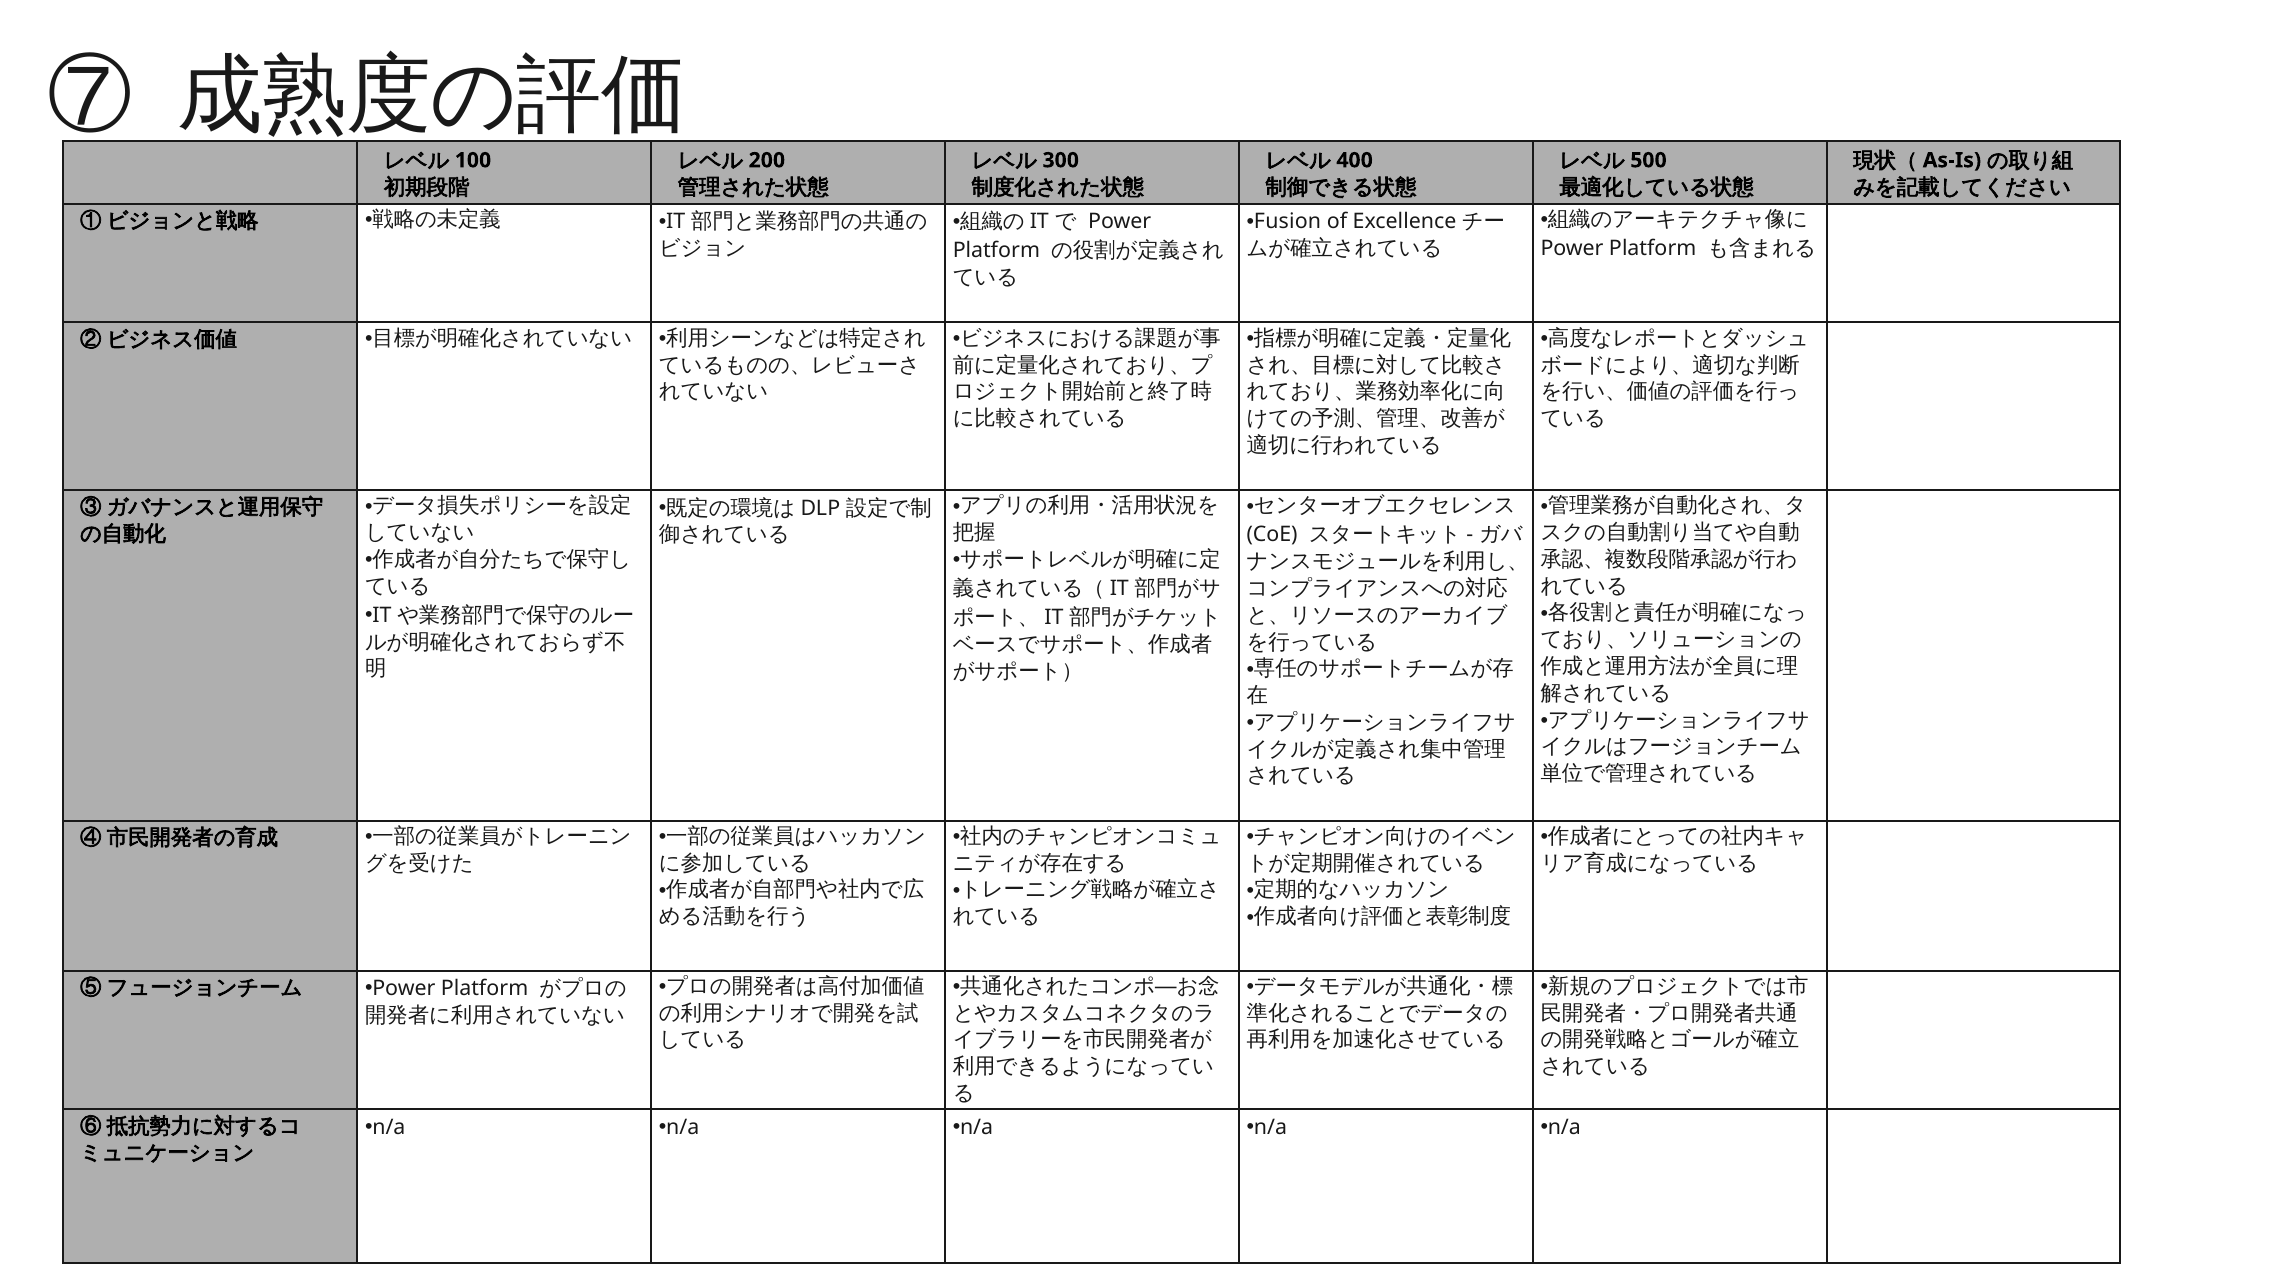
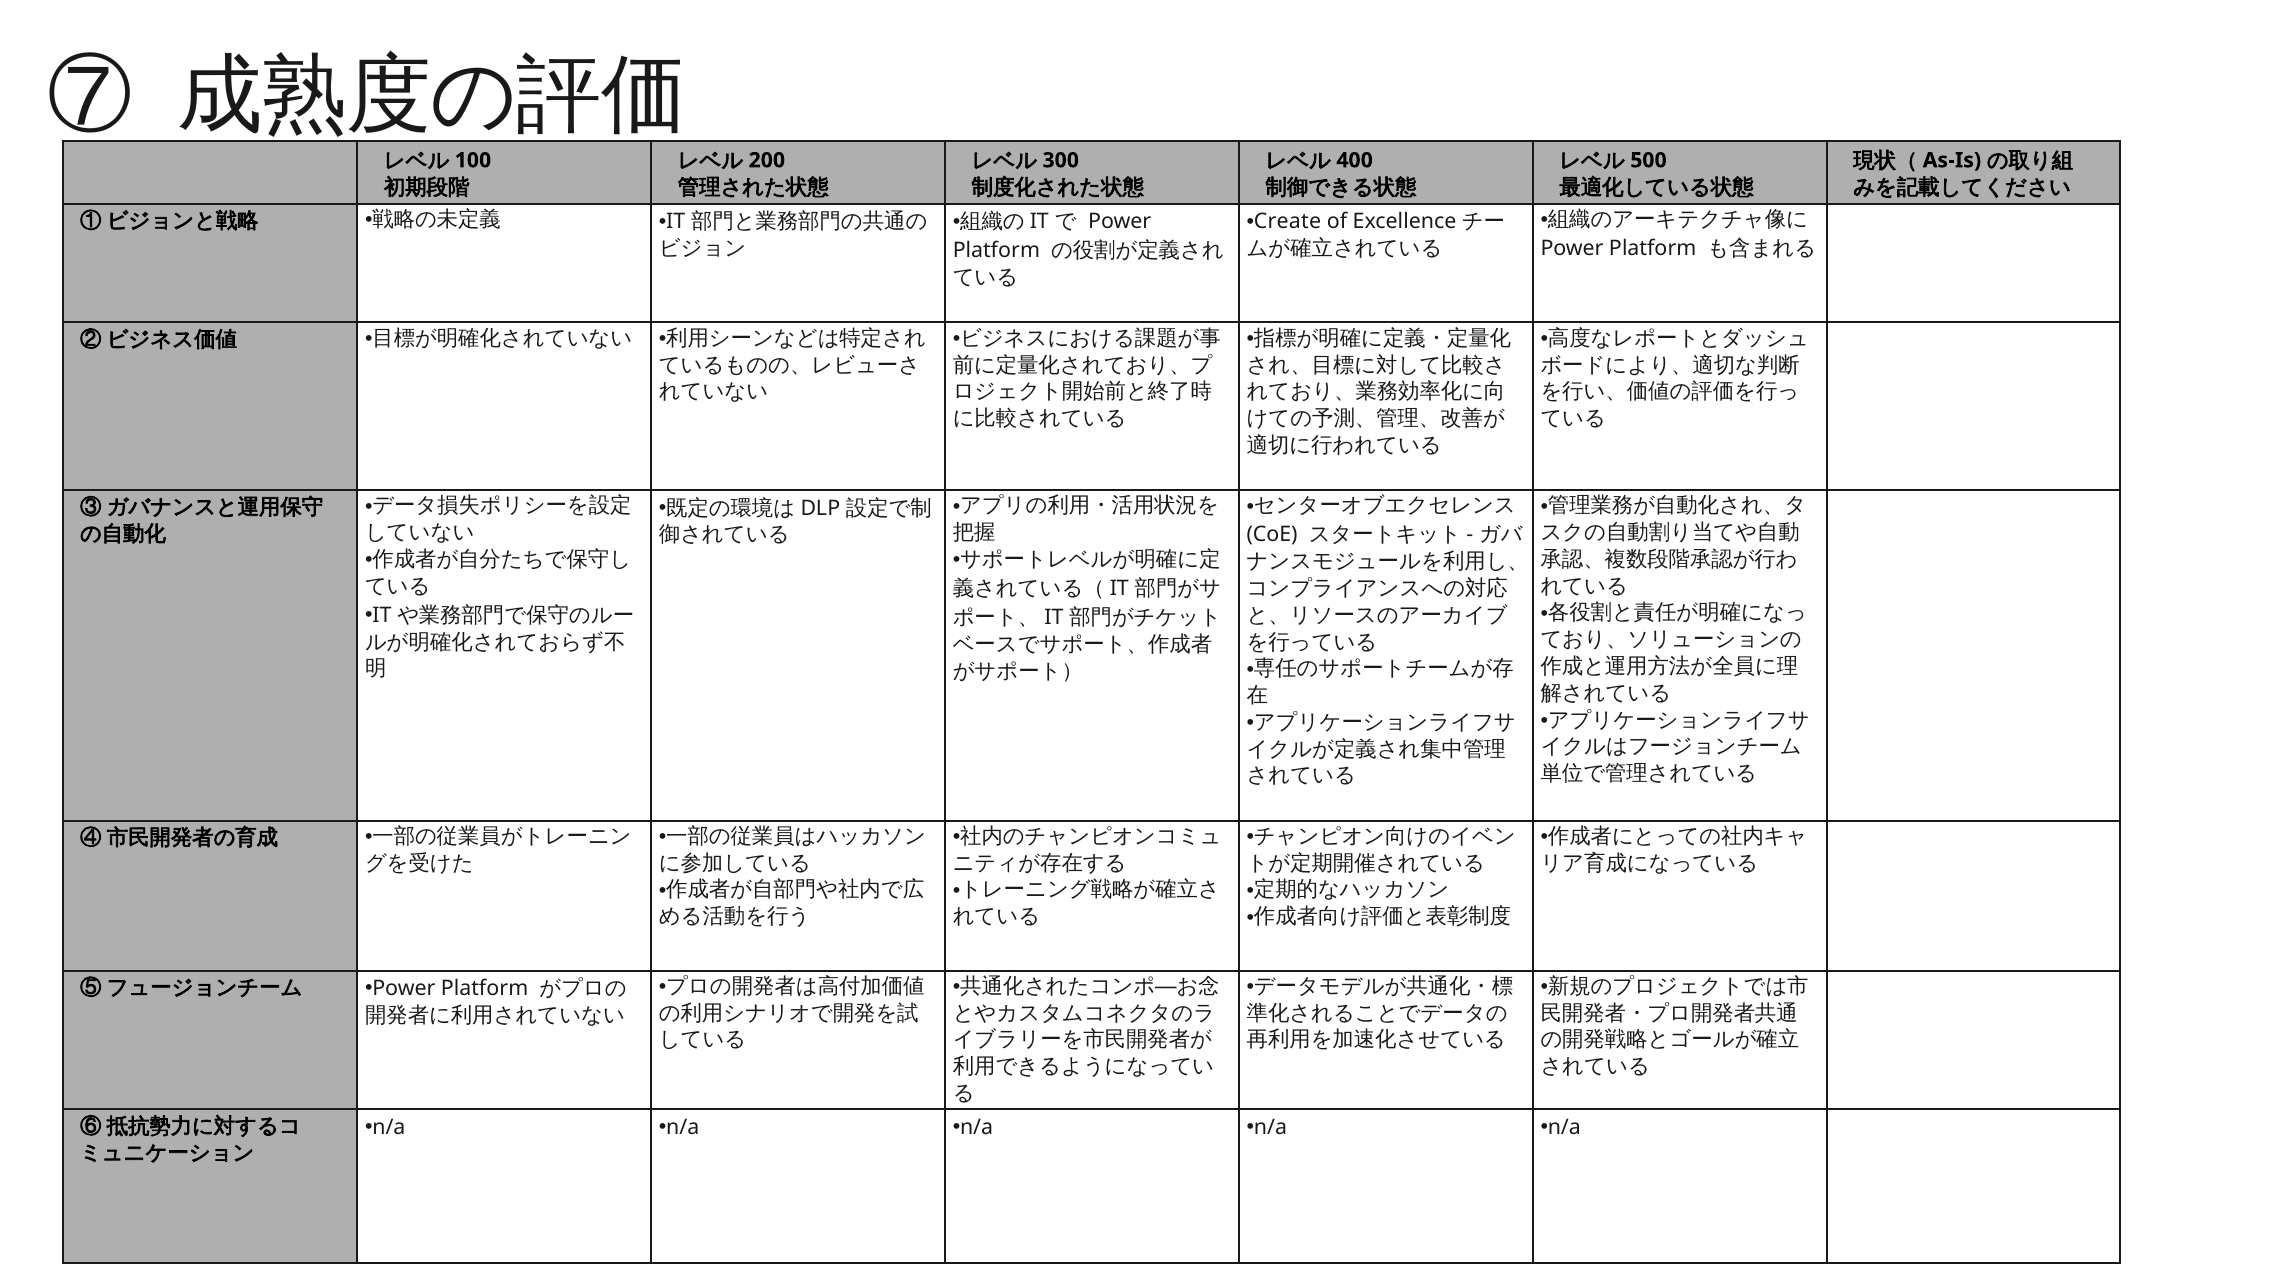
Fusion: Fusion -> Create
